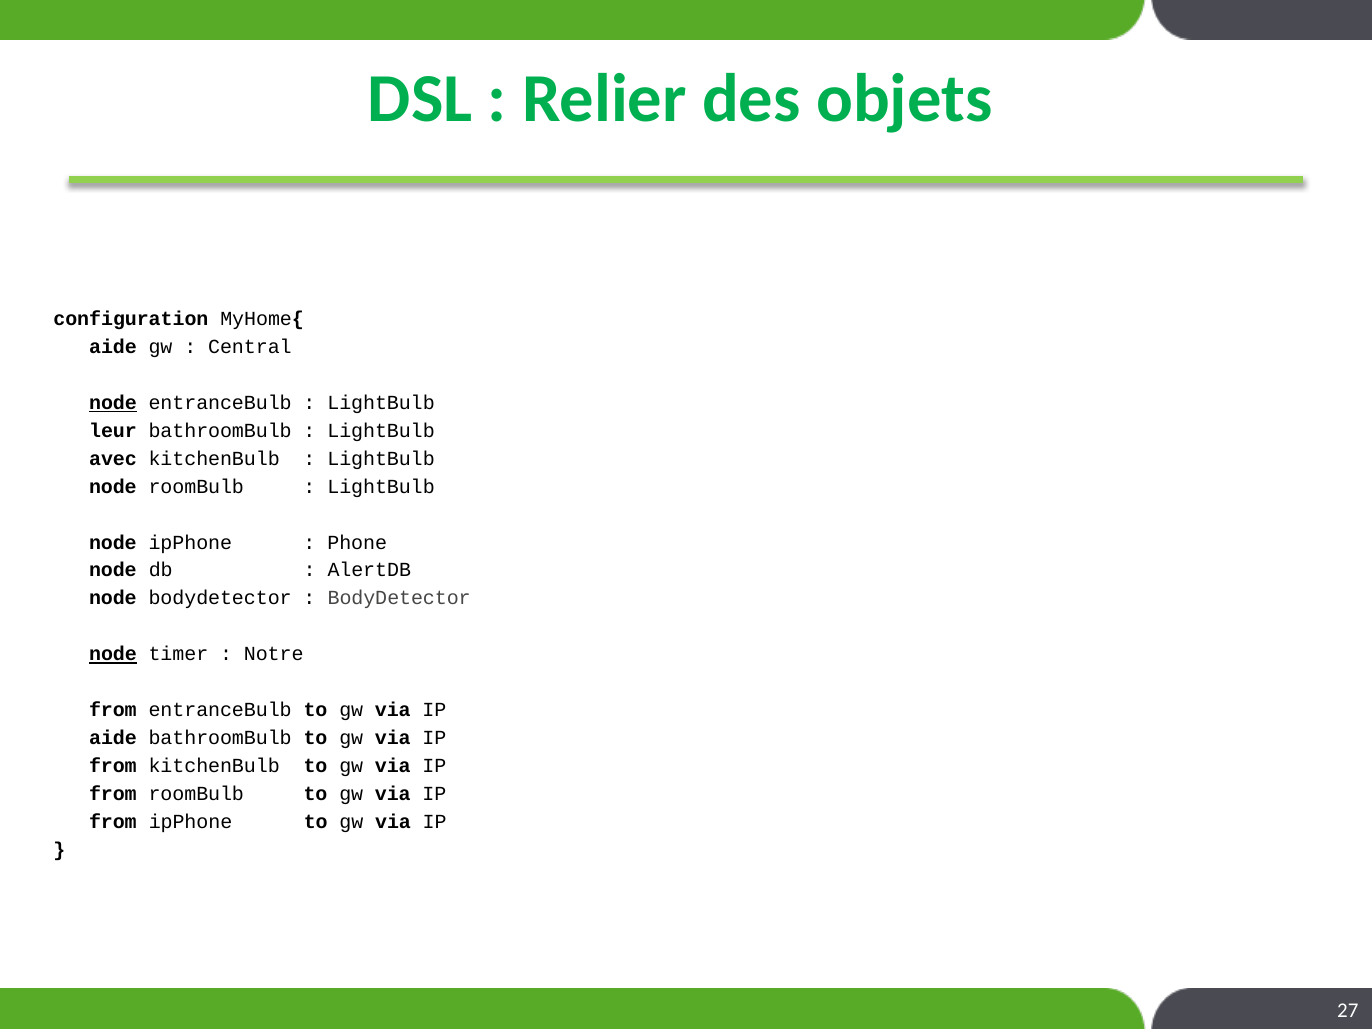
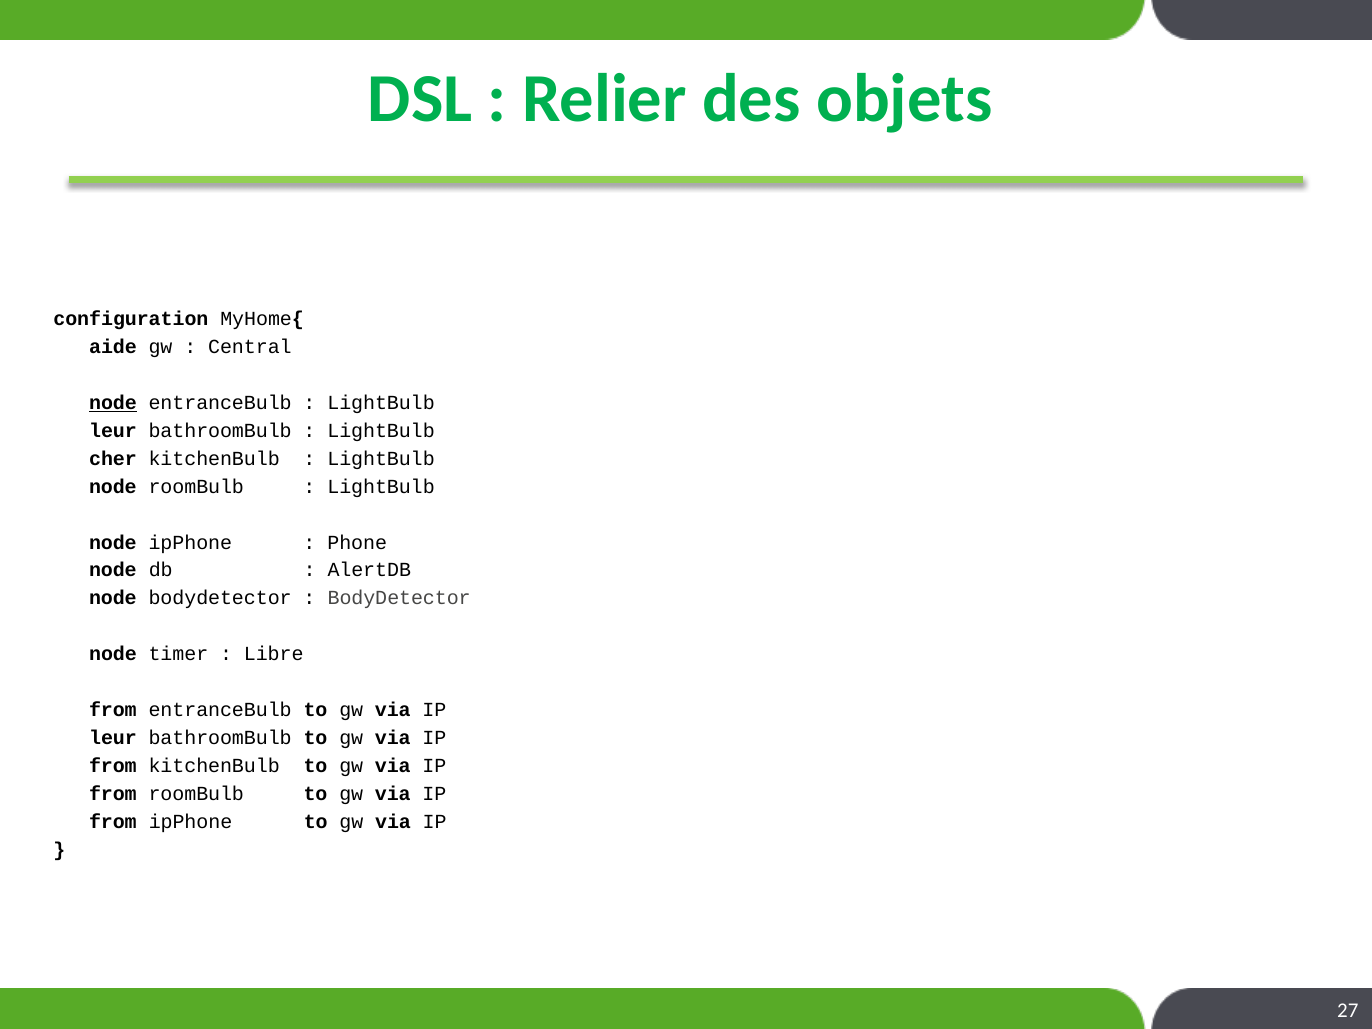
avec: avec -> cher
node at (113, 654) underline: present -> none
Notre: Notre -> Libre
aide at (113, 738): aide -> leur
